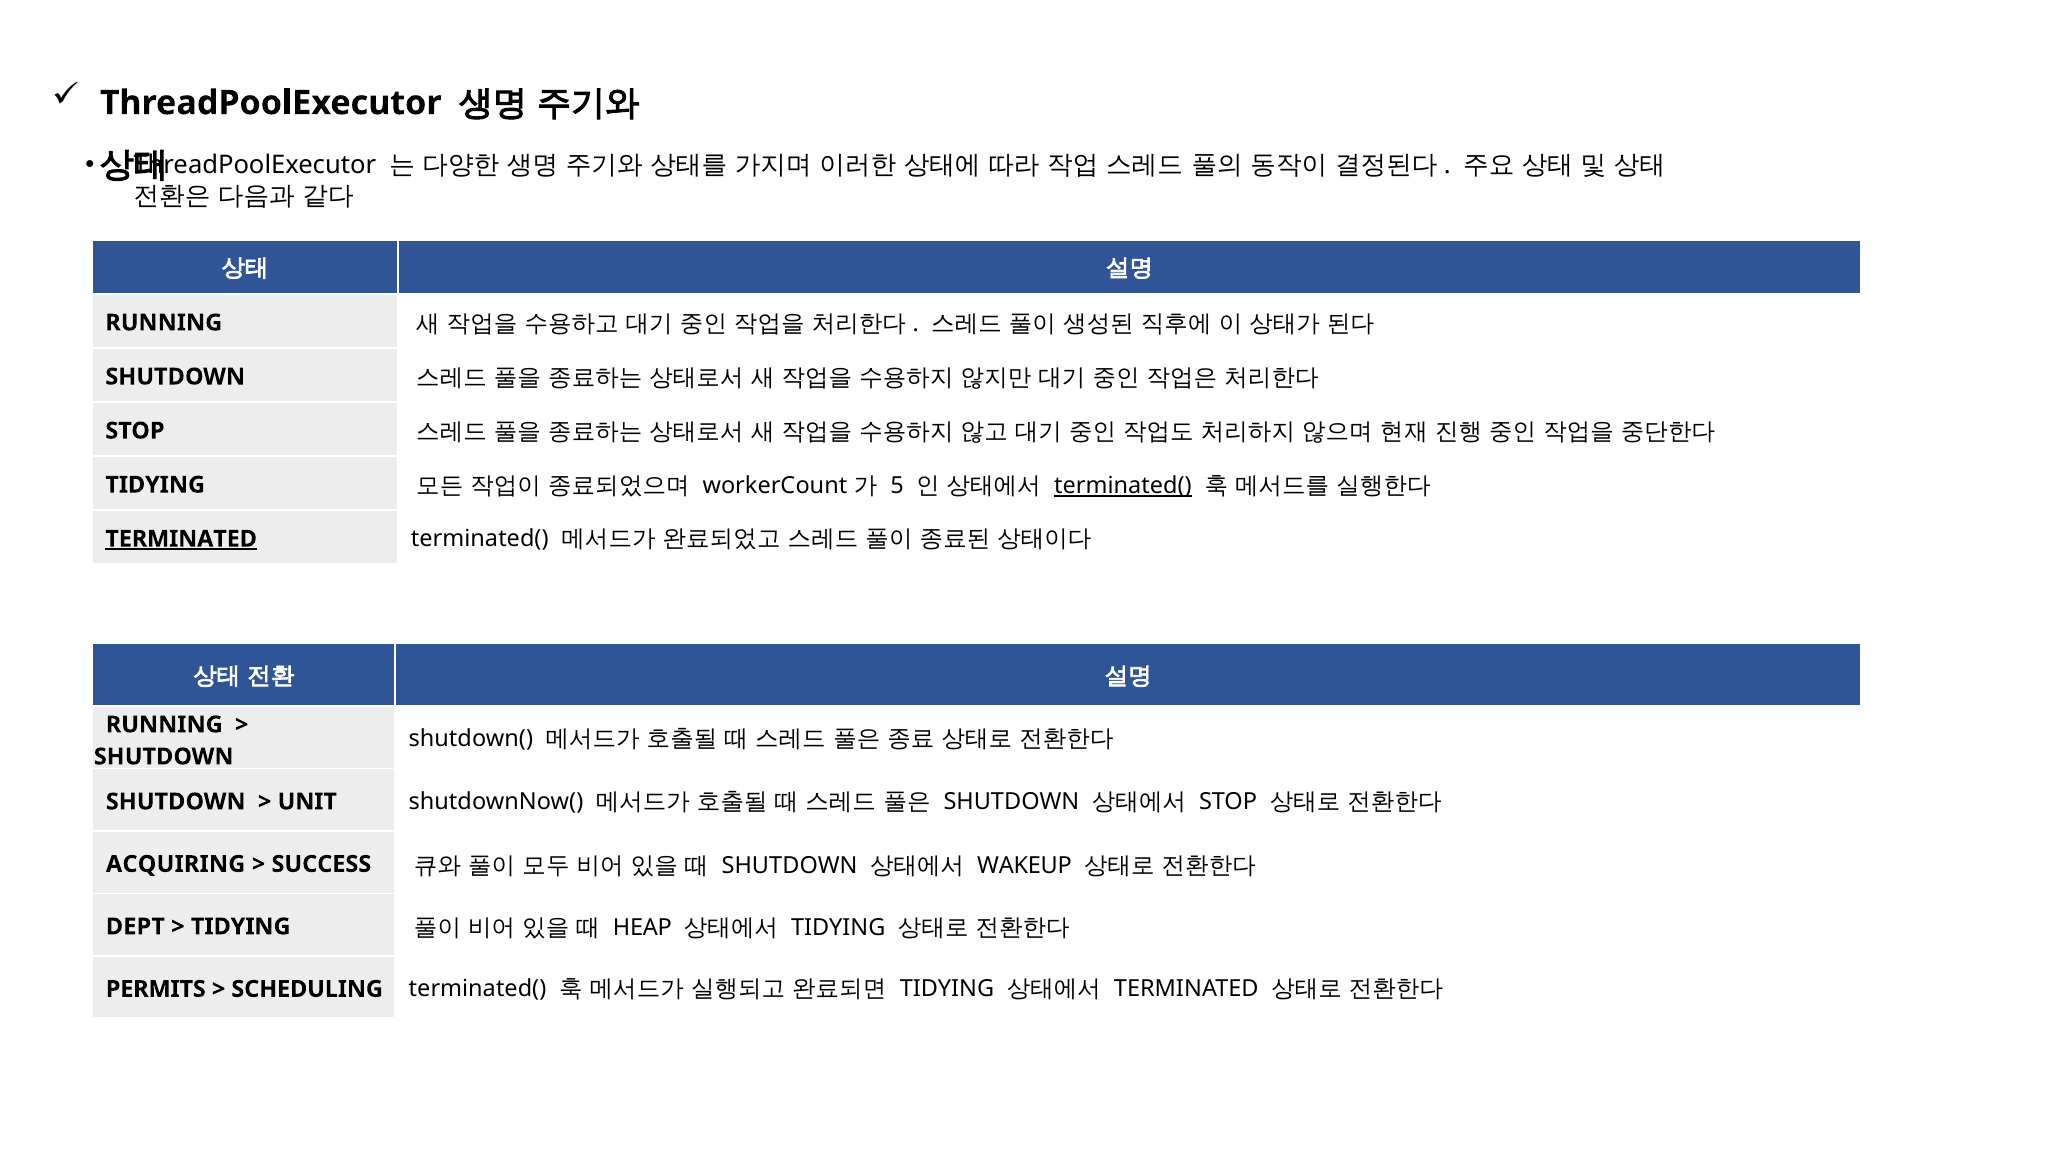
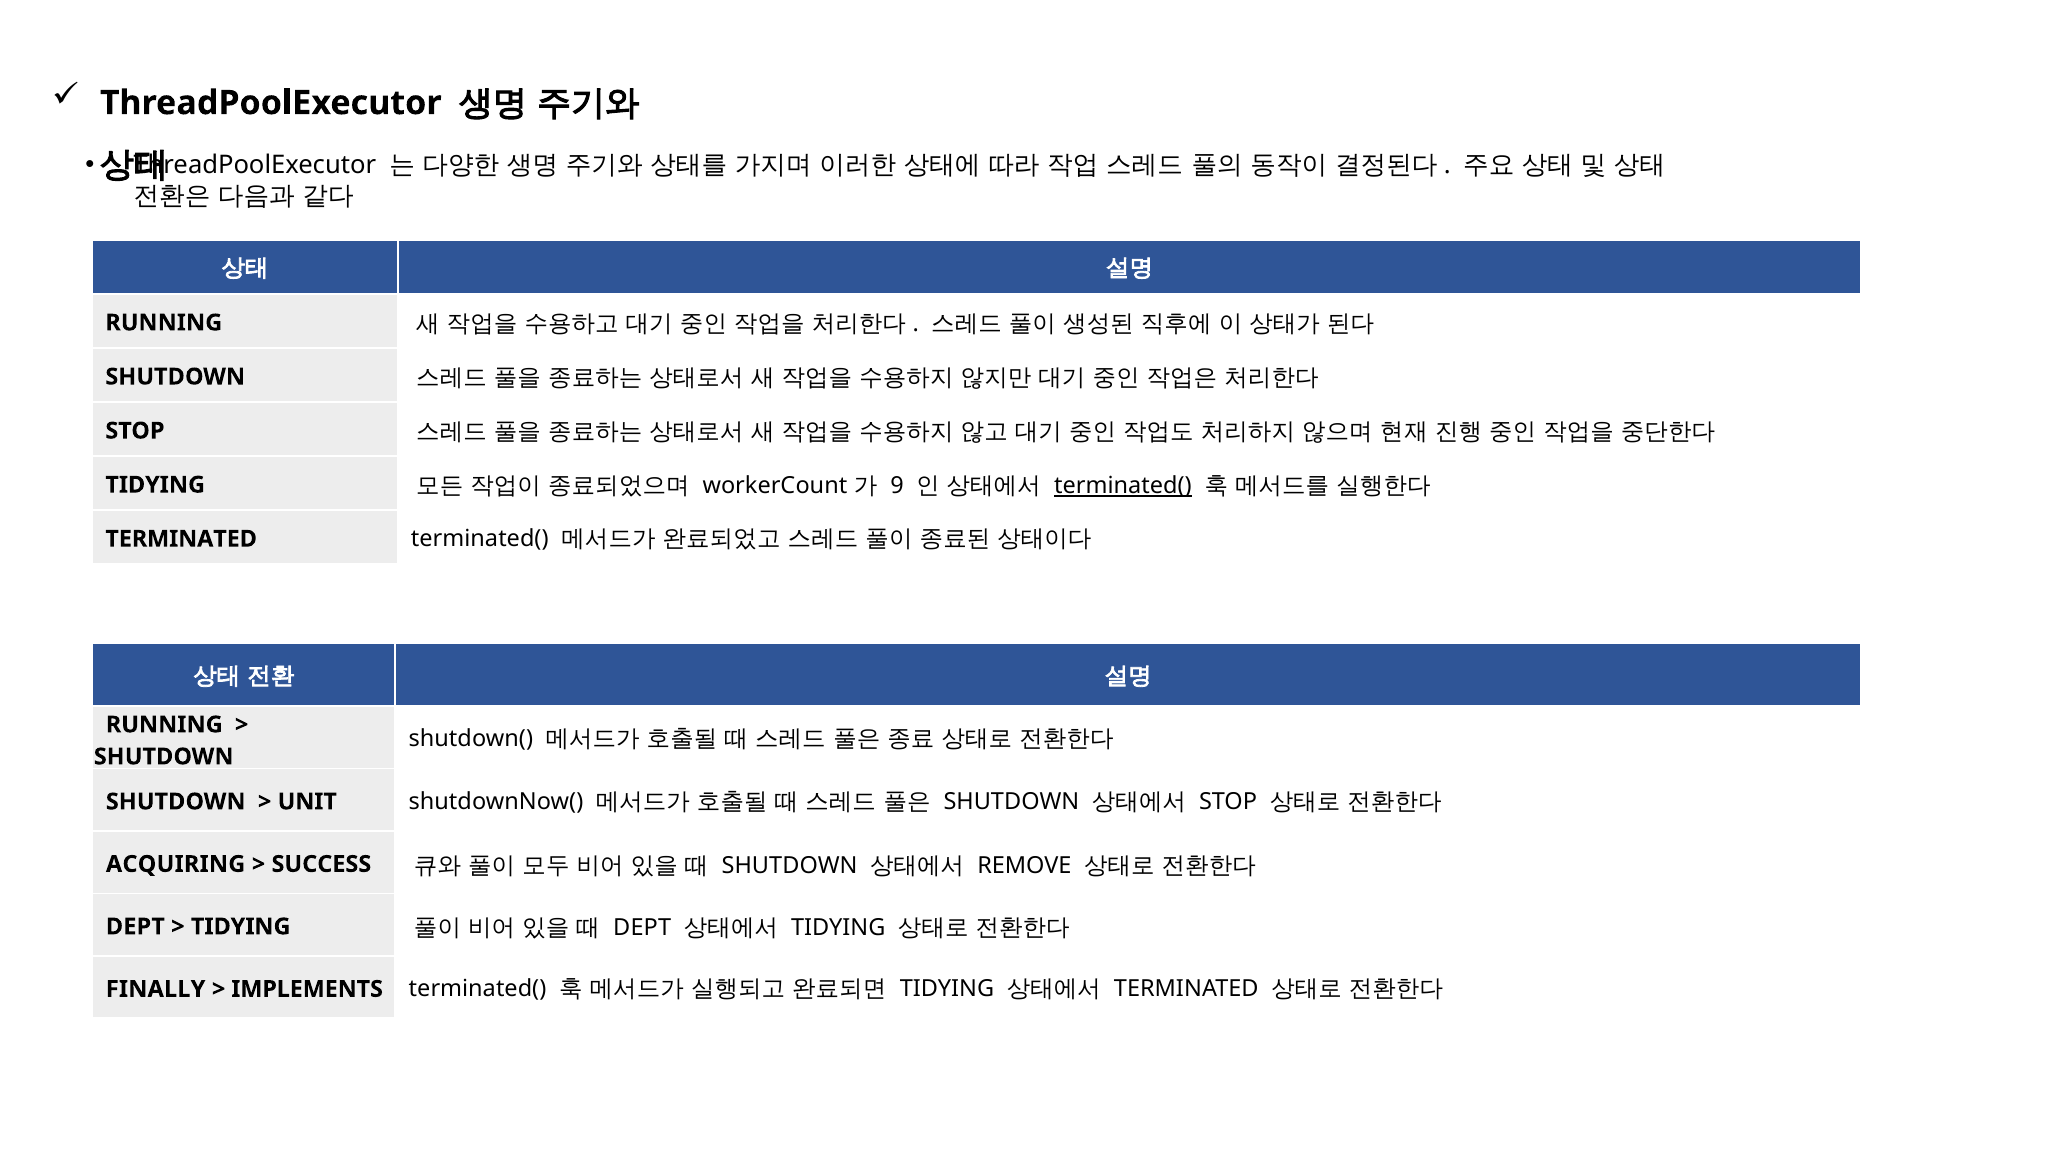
5: 5 -> 9
TERMINATED at (181, 539) underline: present -> none
WAKEUP: WAKEUP -> REMOVE
HEAP at (642, 928): HEAP -> DEPT
PERMITS: PERMITS -> FINALLY
SCHEDULING: SCHEDULING -> IMPLEMENTS
